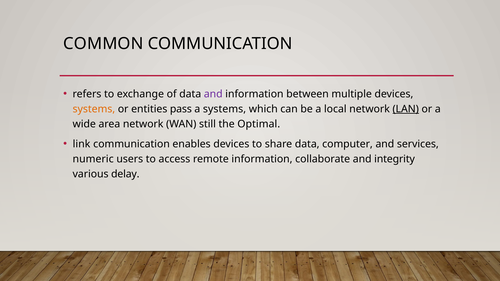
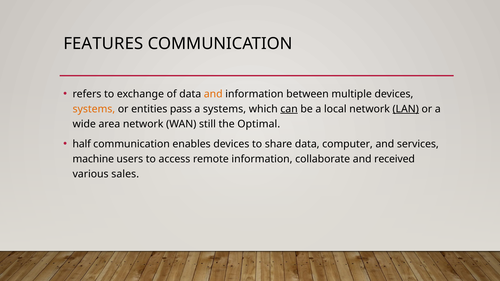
COMMON: COMMON -> FEATURES
and at (213, 94) colour: purple -> orange
can underline: none -> present
link: link -> half
numeric: numeric -> machine
integrity: integrity -> received
delay: delay -> sales
